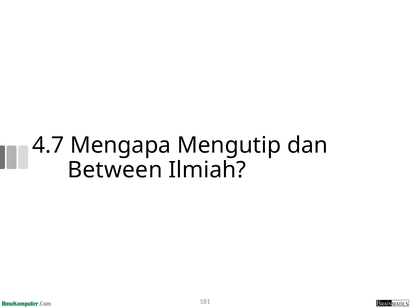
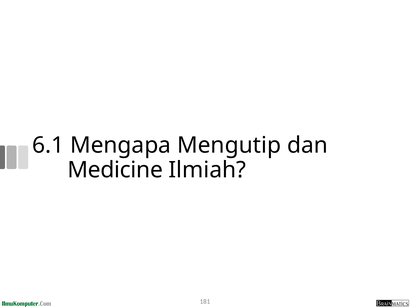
4.7: 4.7 -> 6.1
Between: Between -> Medicine
